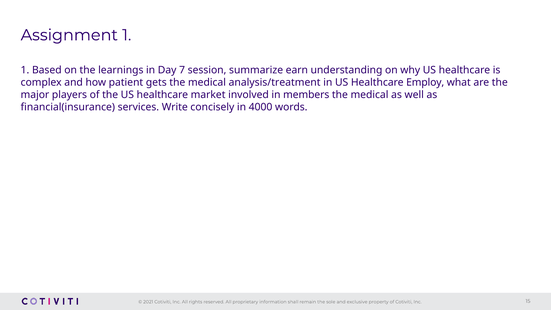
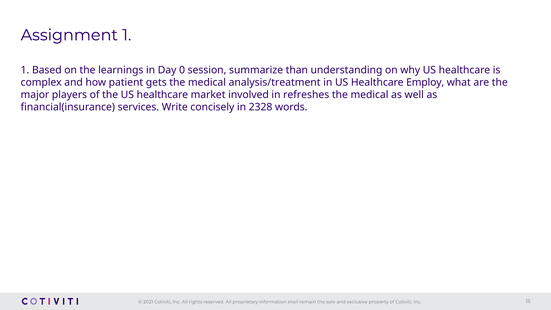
7: 7 -> 0
earn: earn -> than
members: members -> refreshes
4000: 4000 -> 2328
